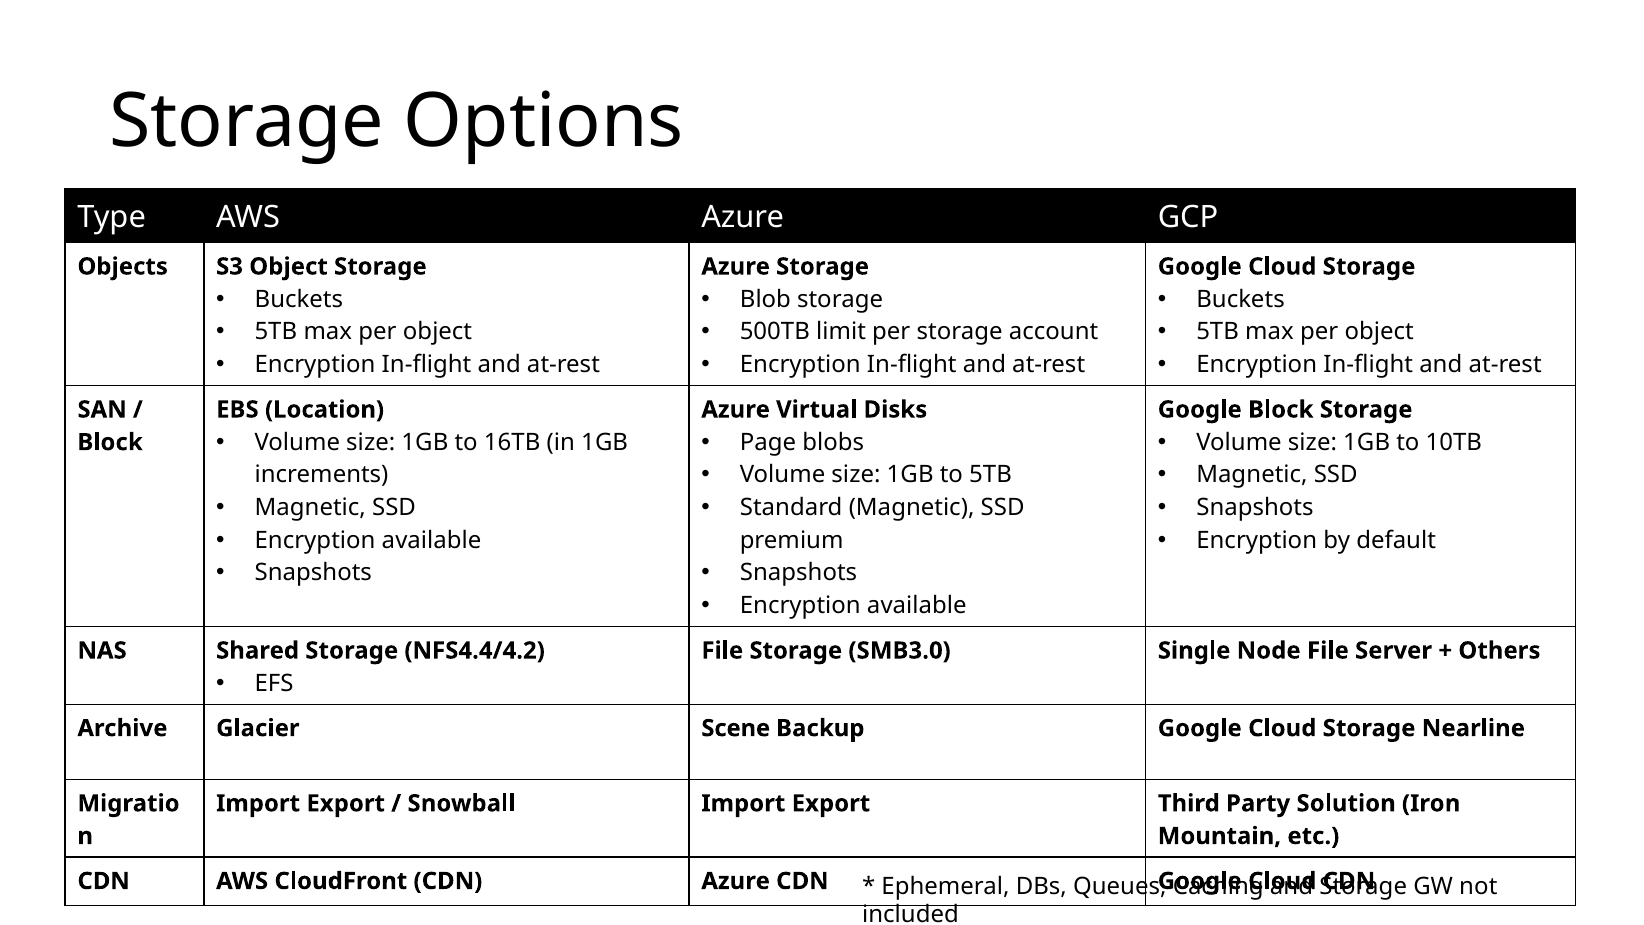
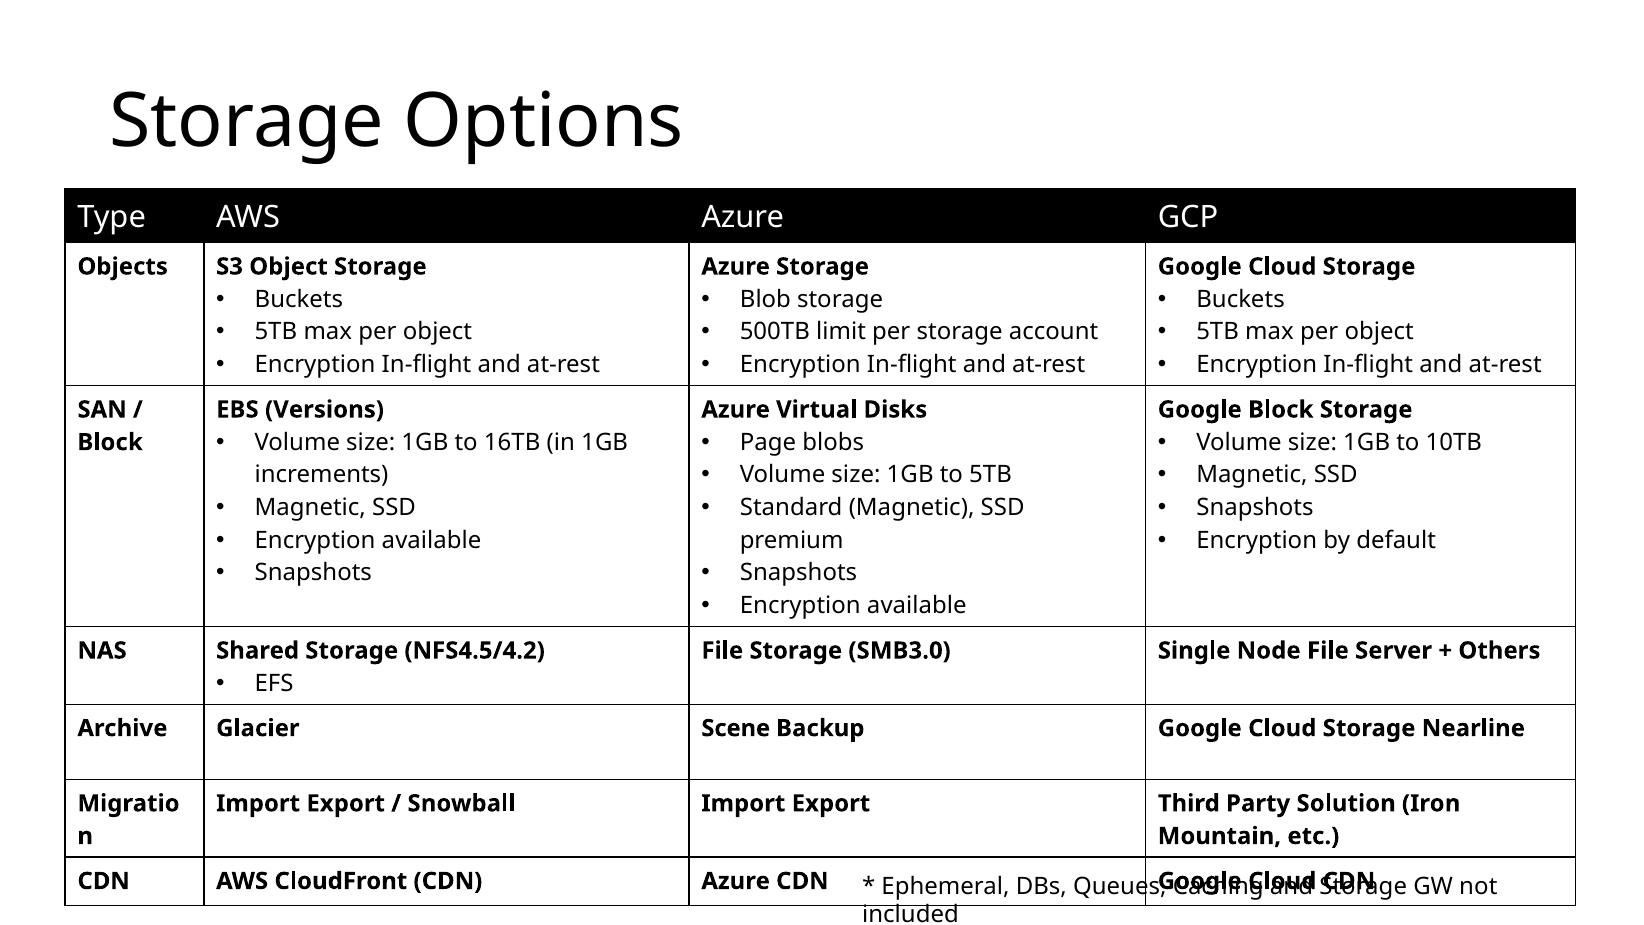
Location: Location -> Versions
NFS4.4/4.2: NFS4.4/4.2 -> NFS4.5/4.2
